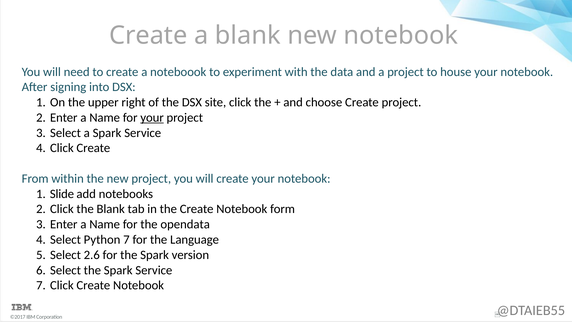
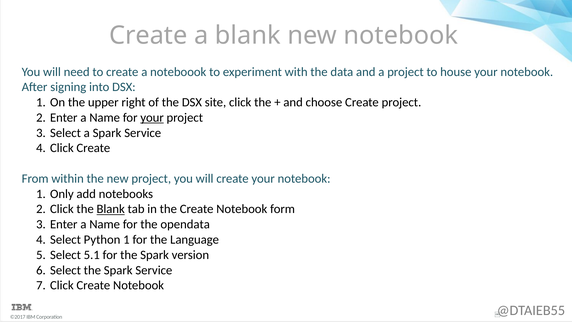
Slide: Slide -> Only
Blank at (111, 209) underline: none -> present
Python 7: 7 -> 1
2.6: 2.6 -> 5.1
